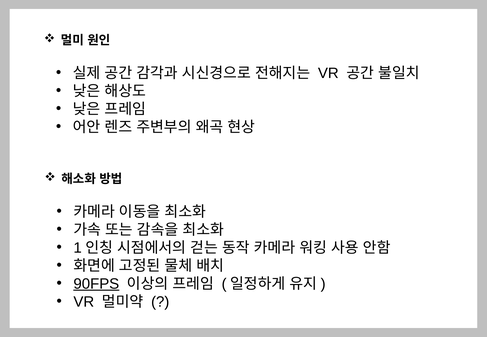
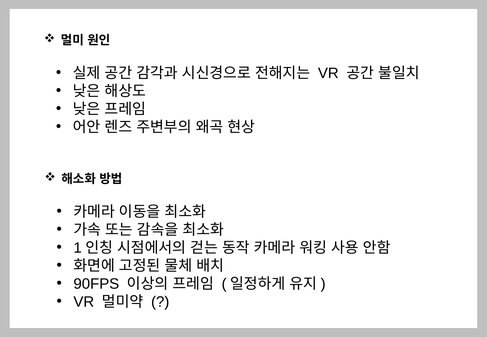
90FPS underline: present -> none
